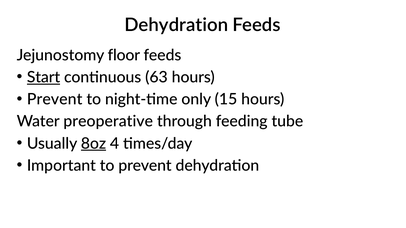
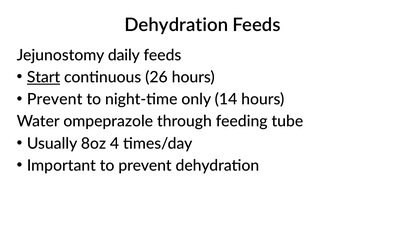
floor: floor -> daily
63: 63 -> 26
15: 15 -> 14
preoperative: preoperative -> ompeprazole
8oz underline: present -> none
